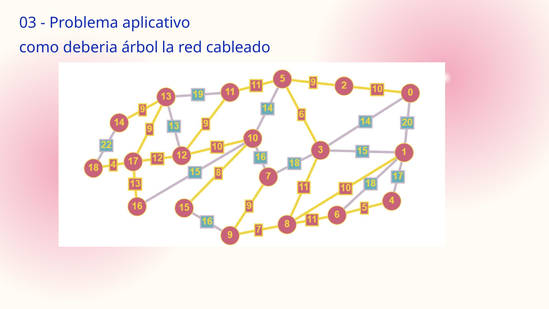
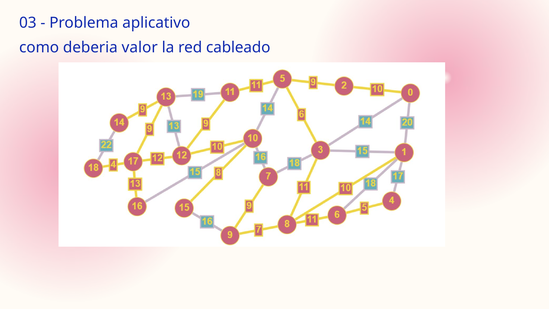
árbol: árbol -> valor
